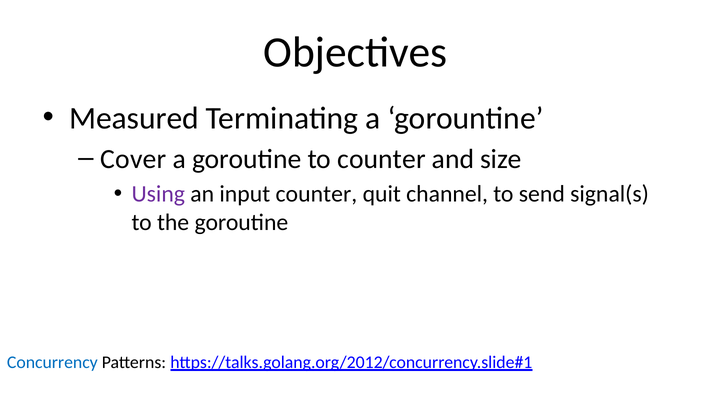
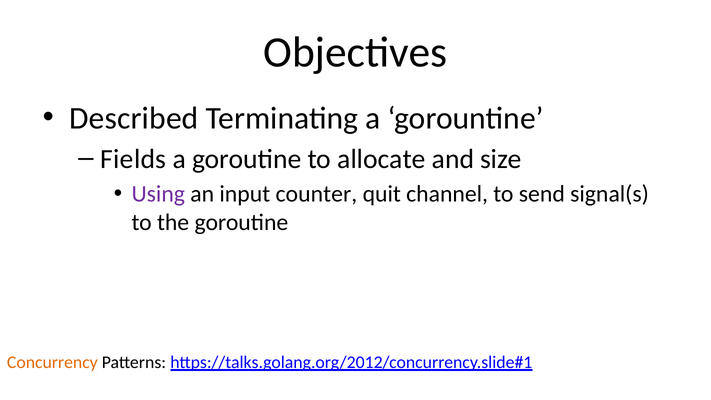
Measured: Measured -> Described
Cover: Cover -> Fields
to counter: counter -> allocate
Concurrency colour: blue -> orange
